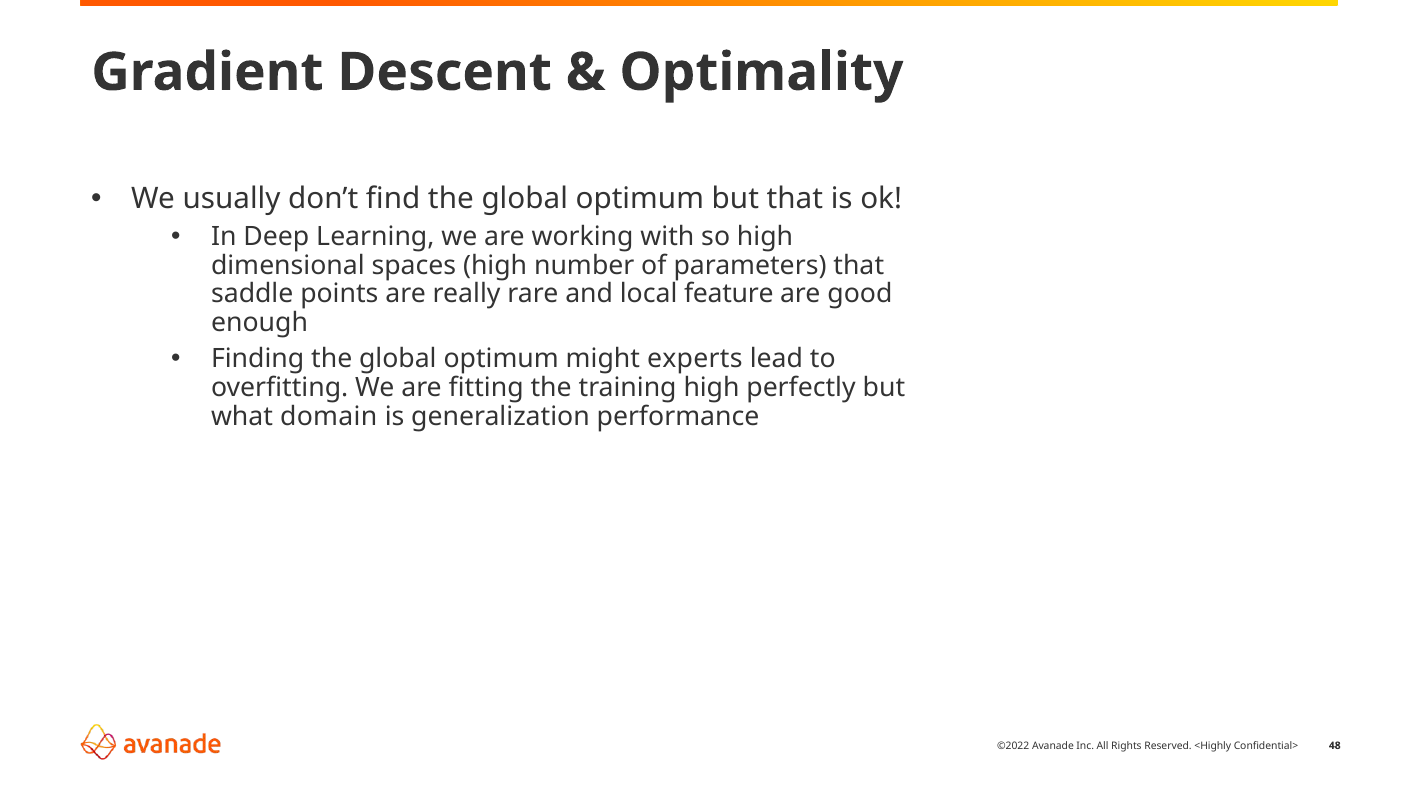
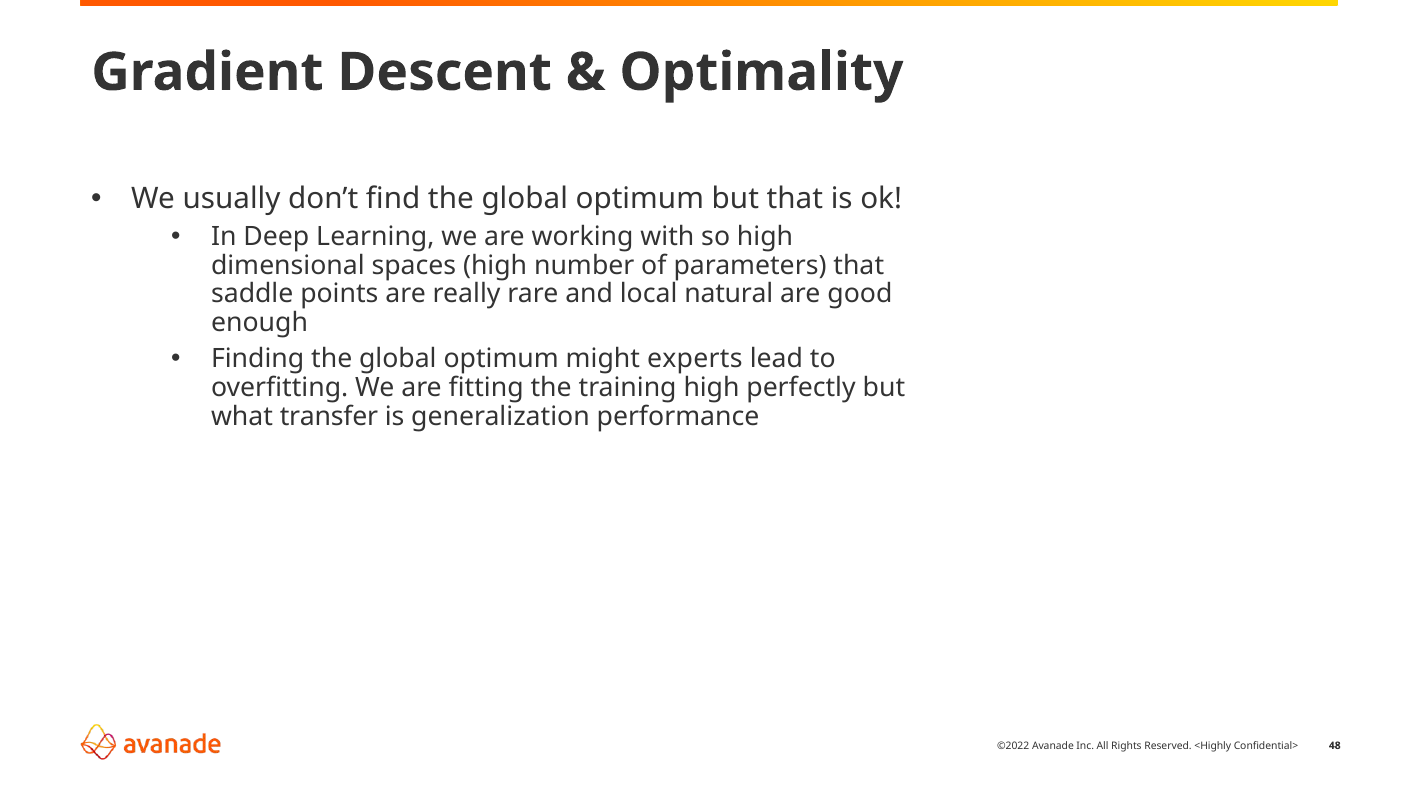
feature: feature -> natural
domain: domain -> transfer
